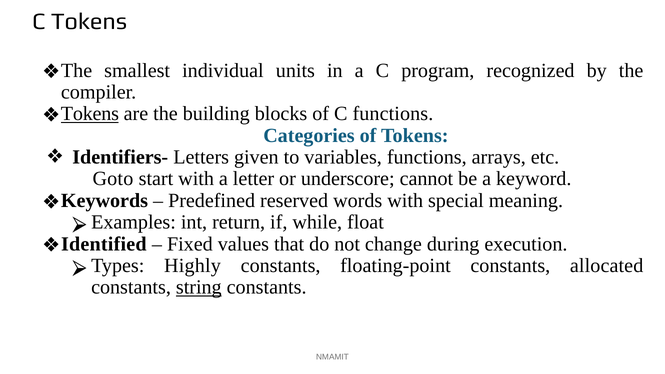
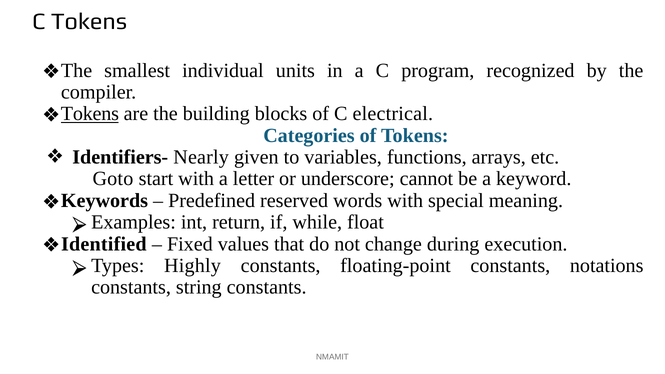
C functions: functions -> electrical
Letters: Letters -> Nearly
allocated: allocated -> notations
string underline: present -> none
